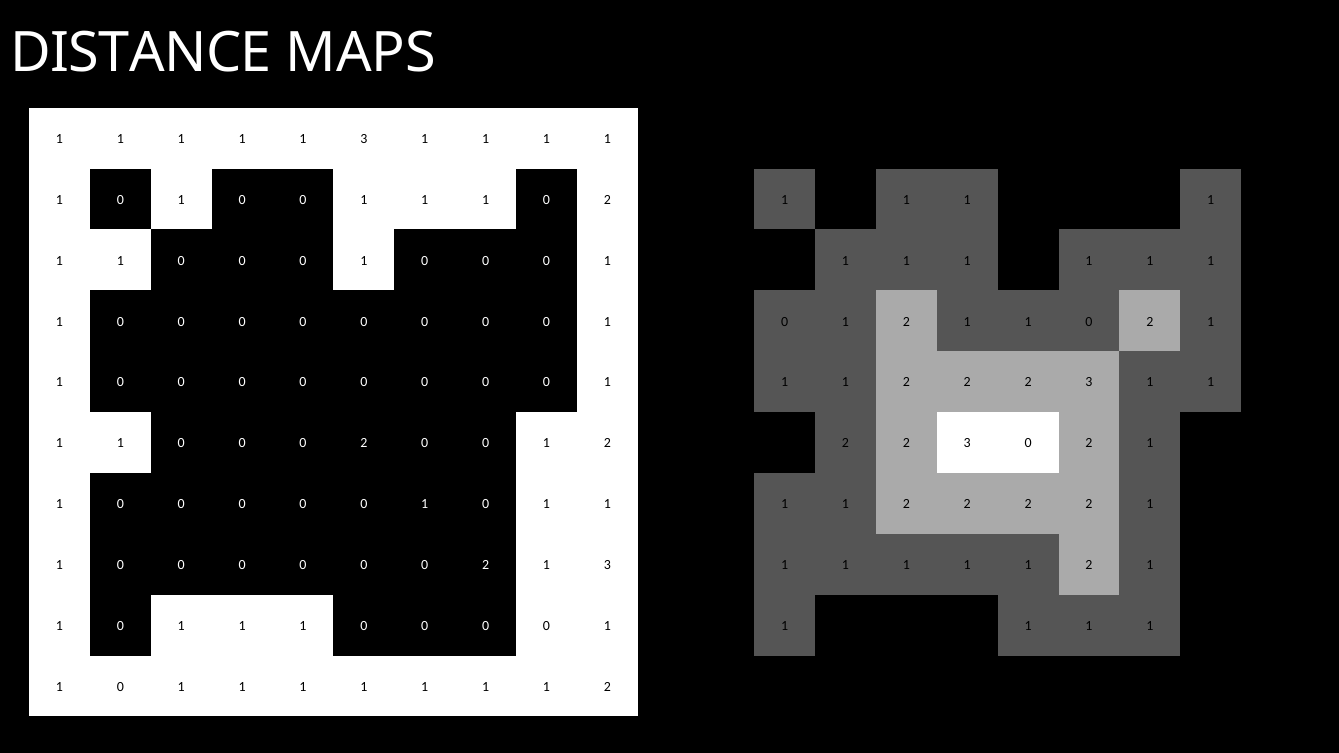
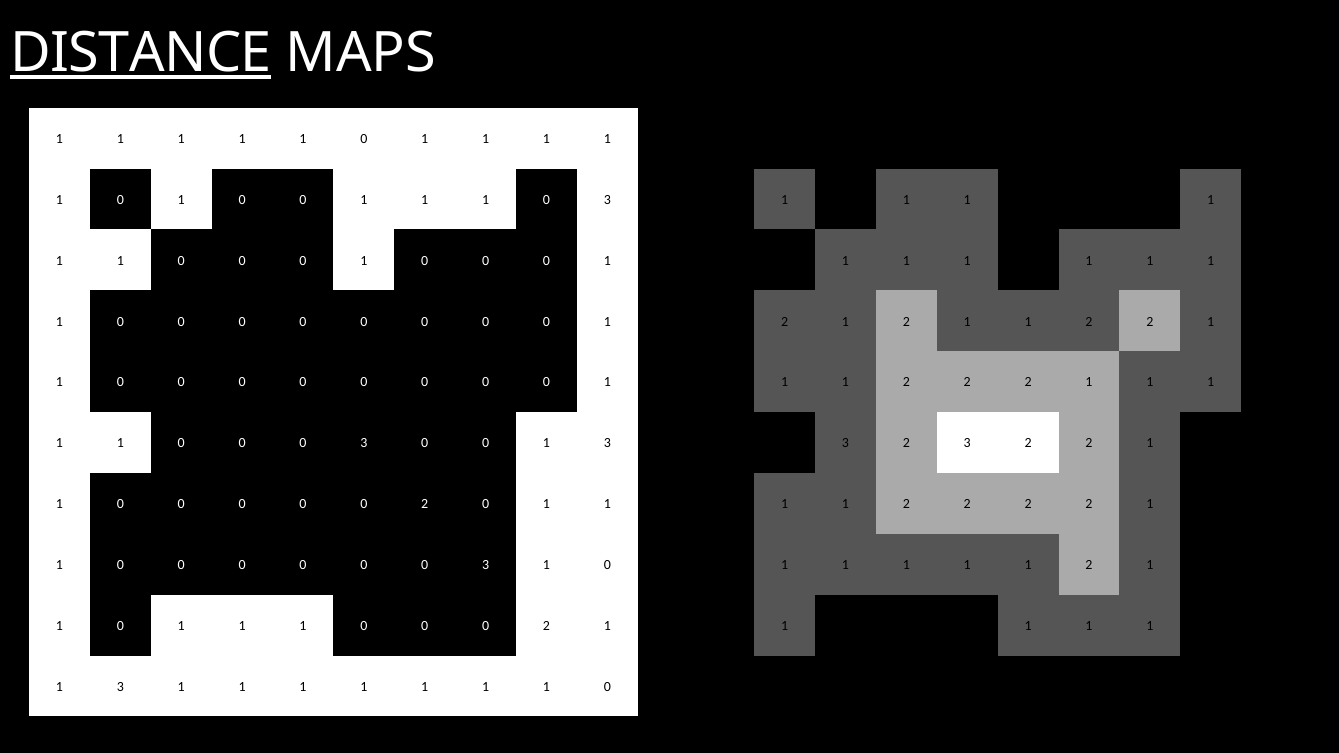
DISTANCE underline: none -> present
3 at (364, 139): 3 -> 0
2 at (607, 200): 2 -> 3
0 at (785, 322): 0 -> 2
0 at (1089, 322): 0 -> 2
3 at (1089, 382): 3 -> 1
2 at (364, 443): 2 -> 3
2 at (607, 443): 2 -> 3
2 at (845, 443): 2 -> 3
2 3 0: 0 -> 2
1 at (425, 504): 1 -> 2
2 at (486, 565): 2 -> 3
3 at (607, 565): 3 -> 0
0 at (546, 626): 0 -> 2
0 at (120, 687): 0 -> 3
2 at (607, 687): 2 -> 0
